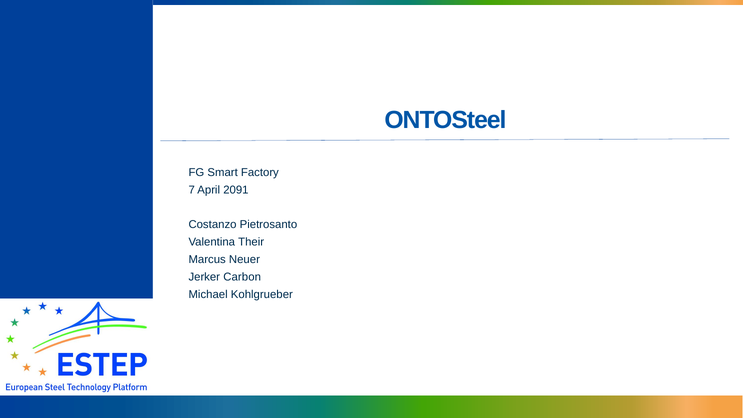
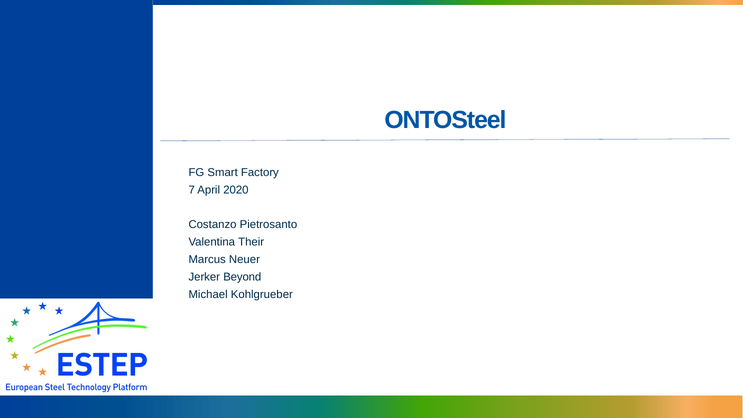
2091: 2091 -> 2020
Carbon: Carbon -> Beyond
